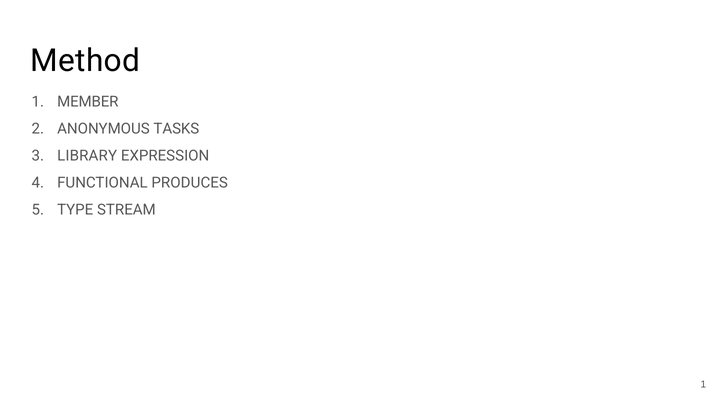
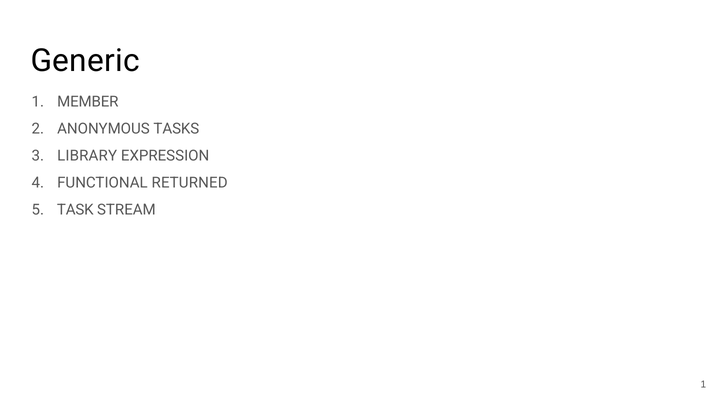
Method: Method -> Generic
PRODUCES: PRODUCES -> RETURNED
TYPE: TYPE -> TASK
